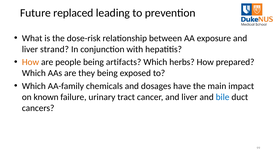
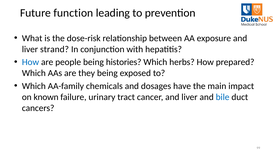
replaced: replaced -> function
How at (30, 62) colour: orange -> blue
artifacts: artifacts -> histories
